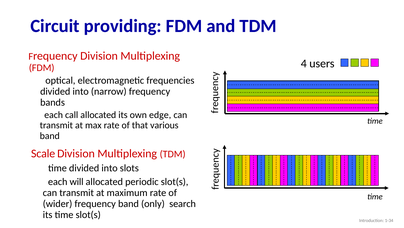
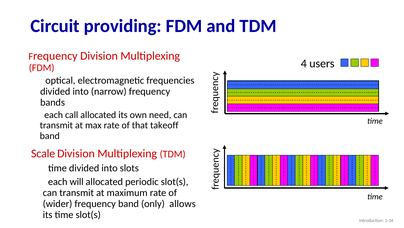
edge: edge -> need
various: various -> takeoff
search: search -> allows
